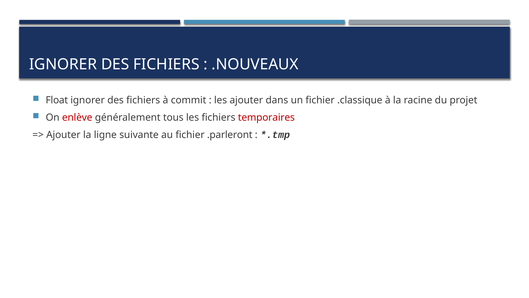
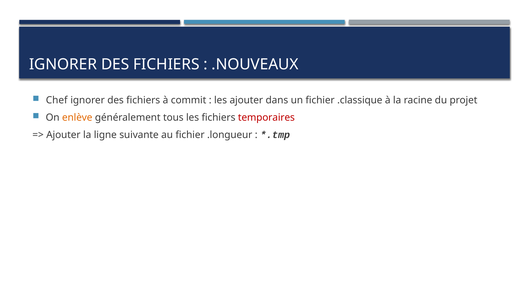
Float: Float -> Chef
enlève colour: red -> orange
.parleront: .parleront -> .longueur
